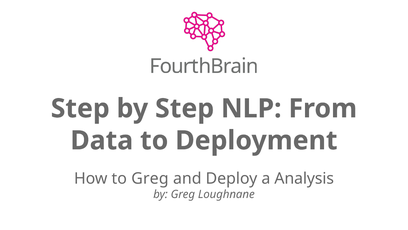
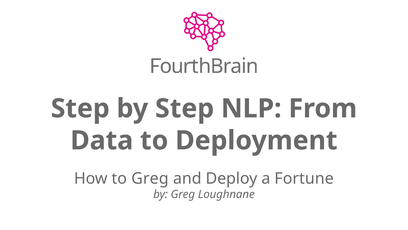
Analysis: Analysis -> Fortune
